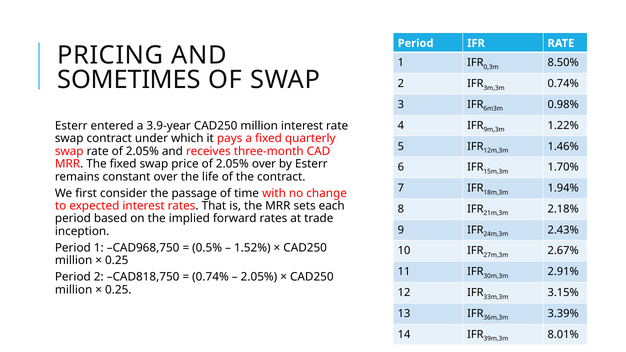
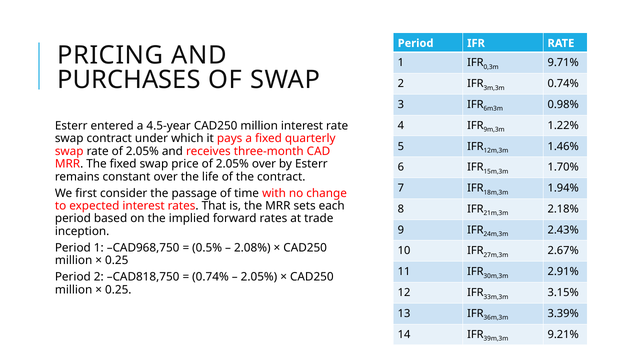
8.50%: 8.50% -> 9.71%
SOMETIMES: SOMETIMES -> PURCHASES
3.9-year: 3.9-year -> 4.5-year
1.52%: 1.52% -> 2.08%
8.01%: 8.01% -> 9.21%
